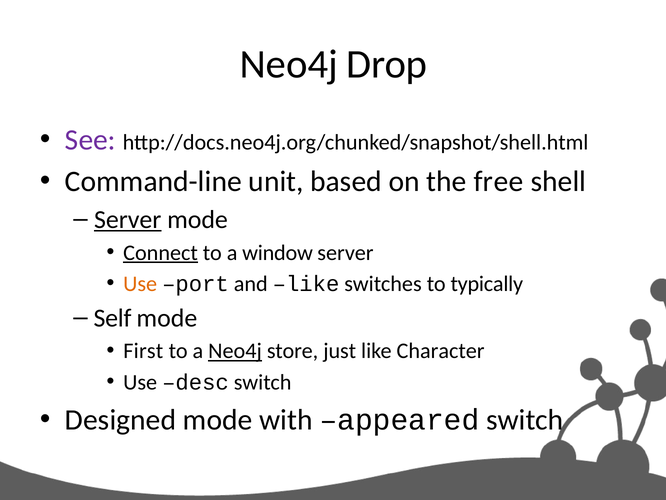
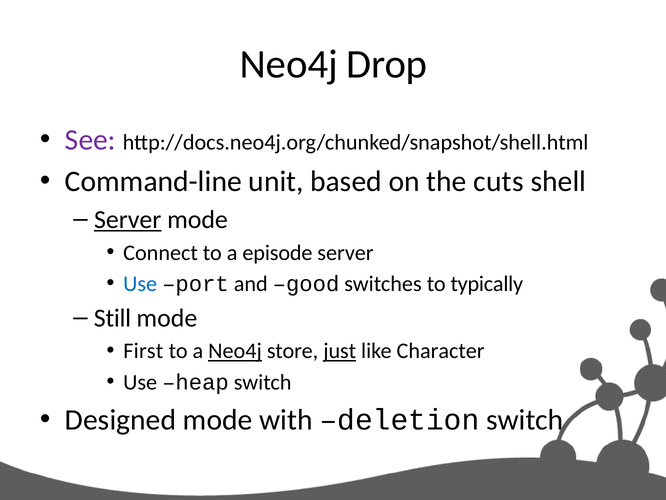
free: free -> cuts
Connect underline: present -> none
window: window -> episode
Use at (140, 284) colour: orange -> blue
and like: like -> good
Self: Self -> Still
just underline: none -> present
desc: desc -> heap
appeared: appeared -> deletion
